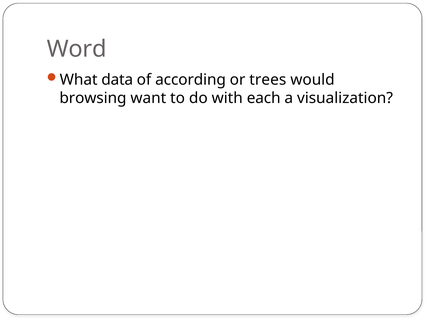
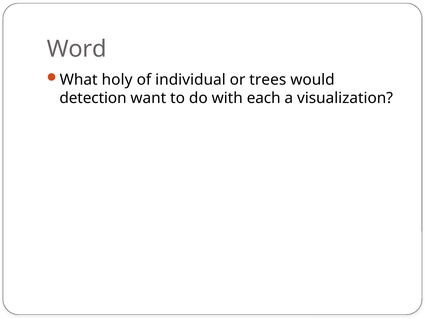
data: data -> holy
according: according -> individual
browsing: browsing -> detection
